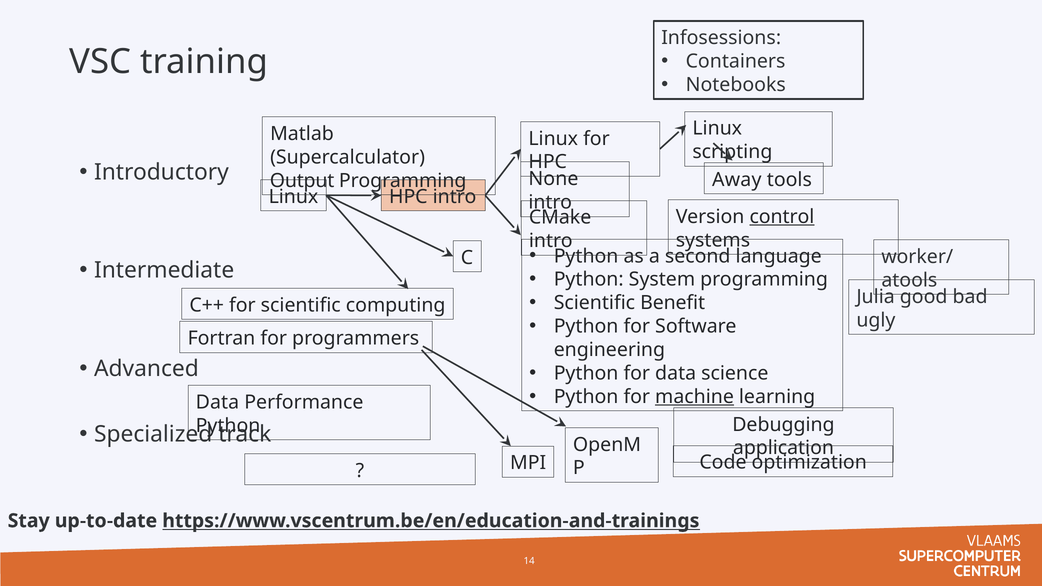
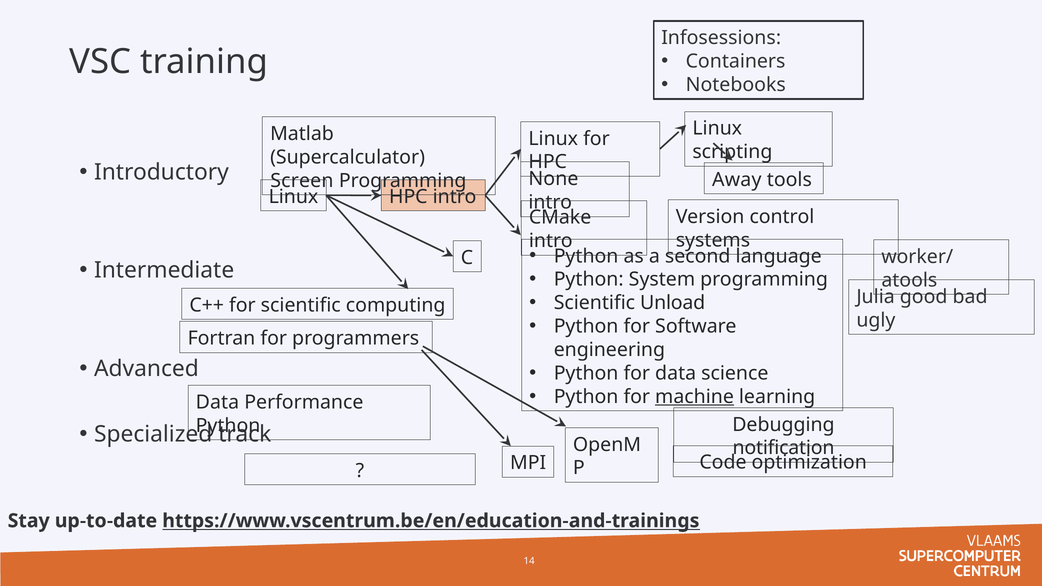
Output: Output -> Screen
control underline: present -> none
Benefit: Benefit -> Unload
application: application -> notification
